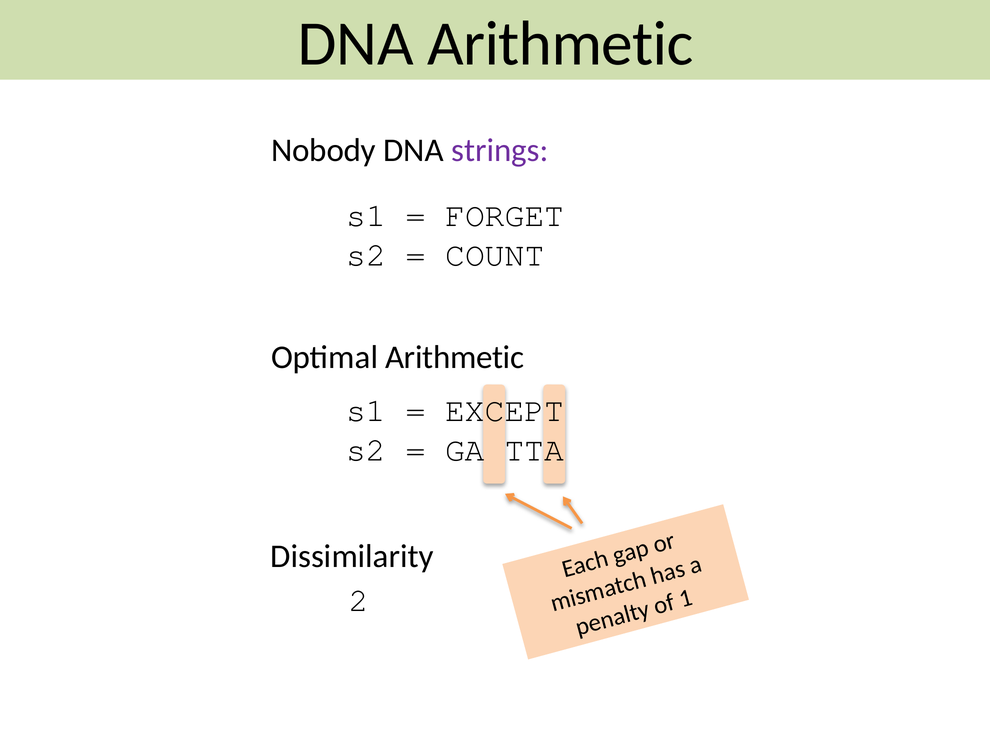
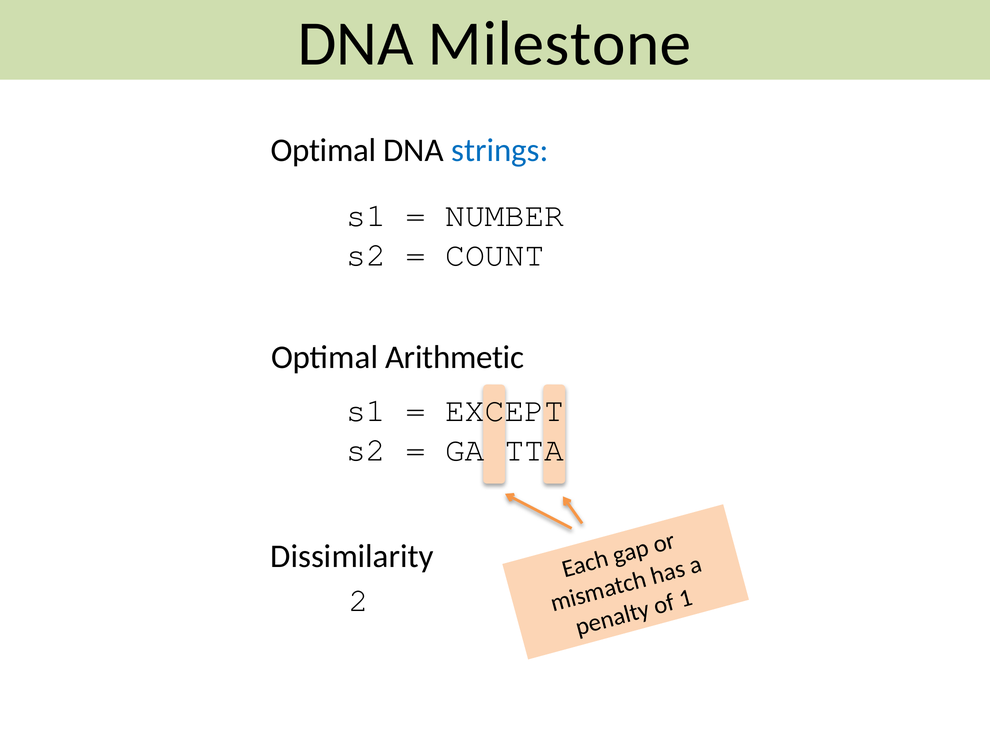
DNA Arithmetic: Arithmetic -> Milestone
Nobody at (323, 150): Nobody -> Optimal
strings colour: purple -> blue
FORGET: FORGET -> NUMBER
